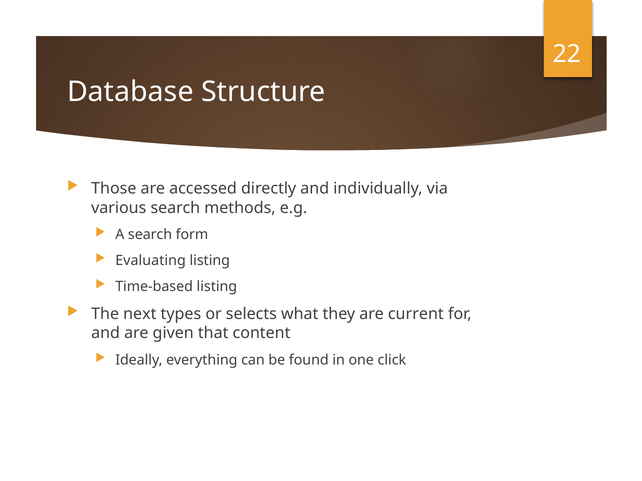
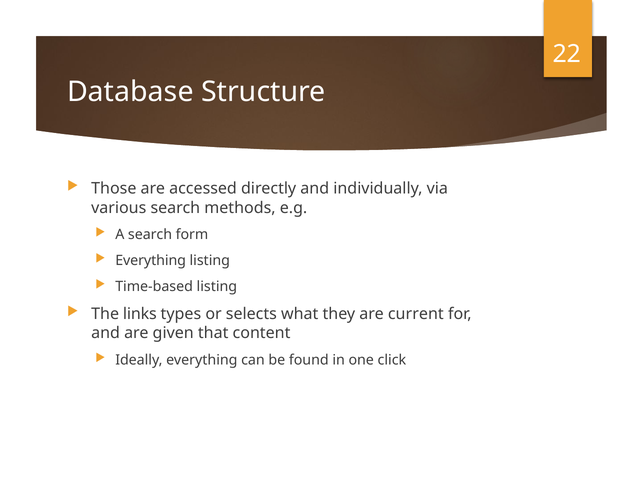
Evaluating at (151, 261): Evaluating -> Everything
next: next -> links
